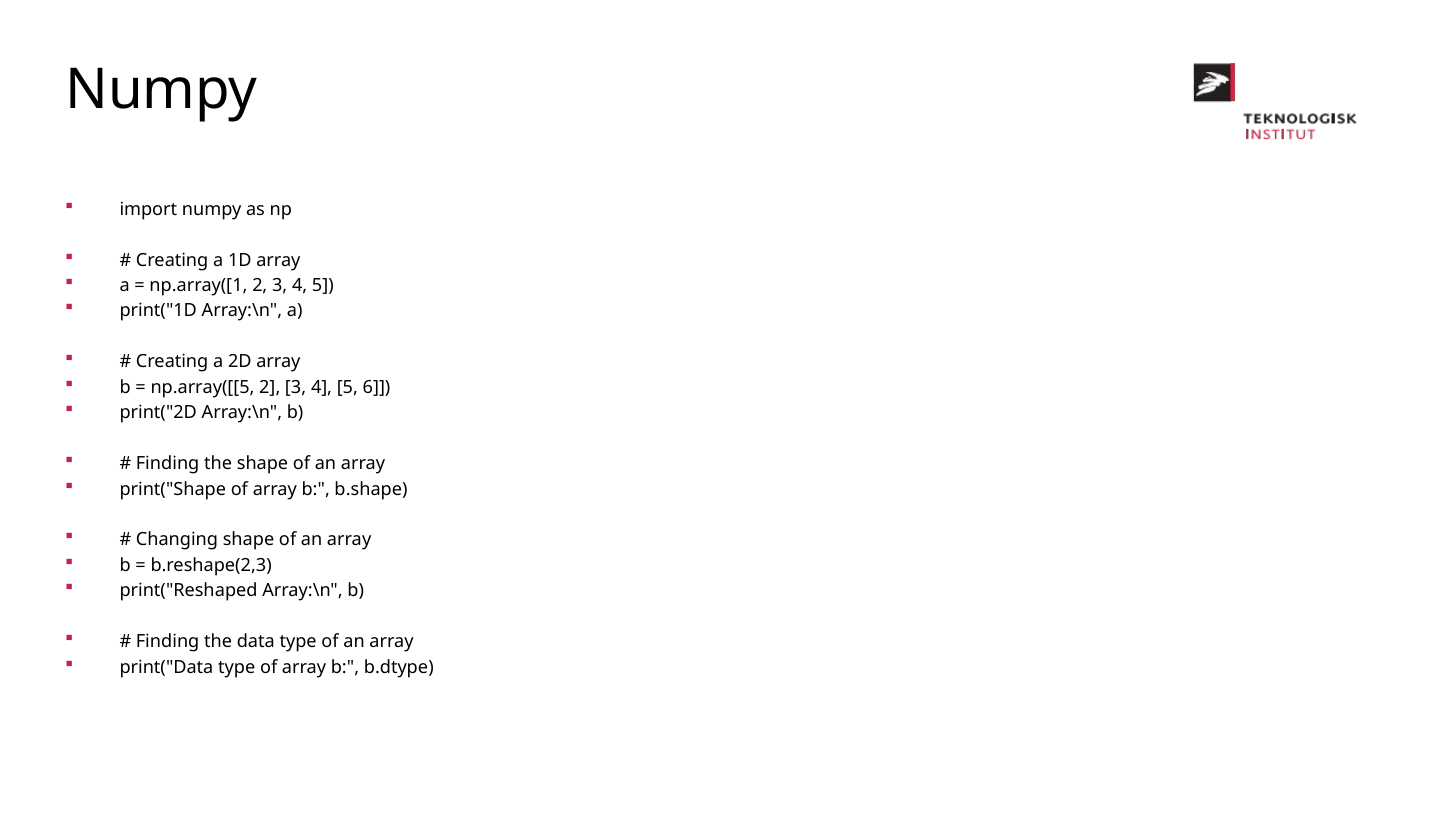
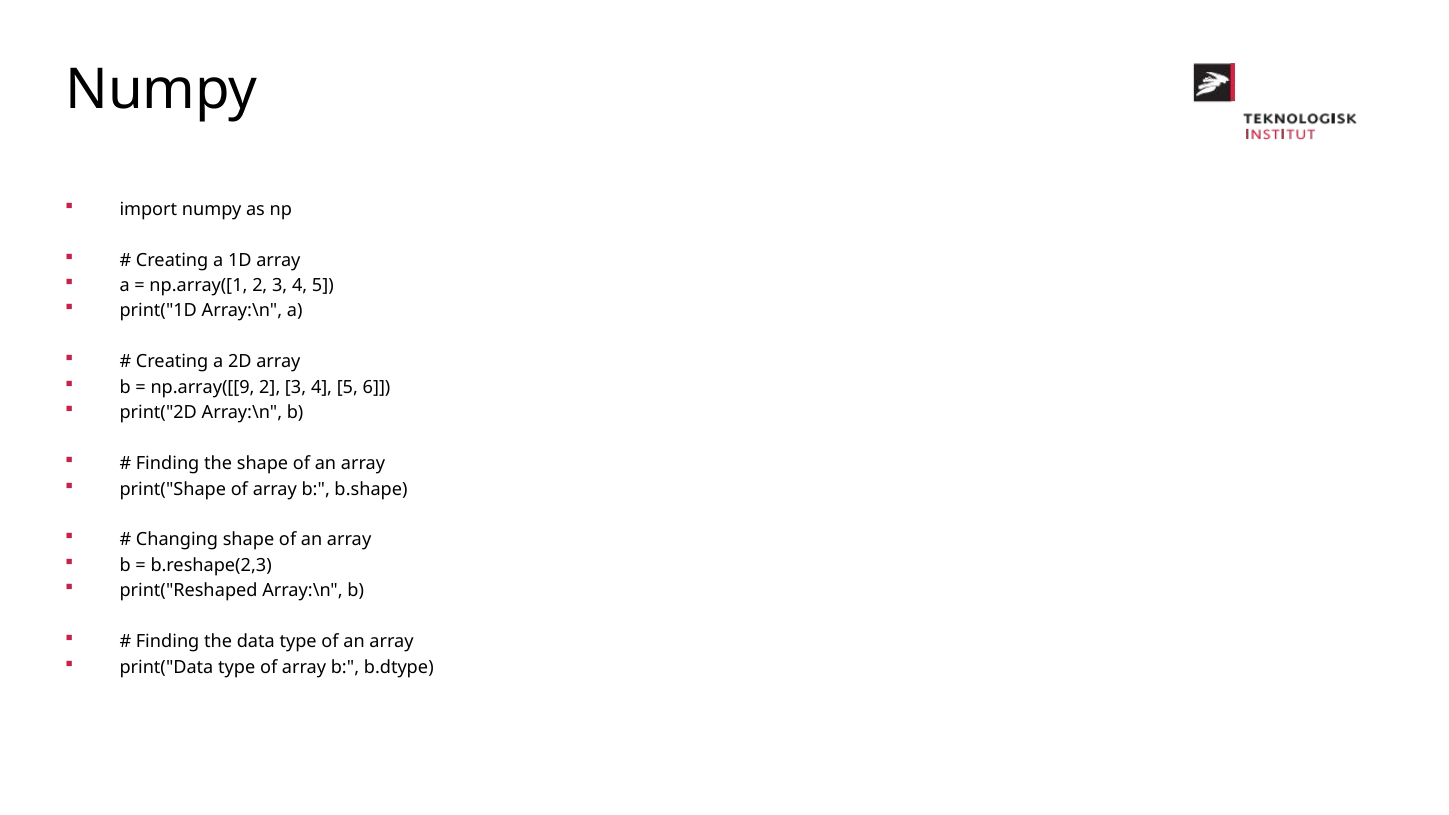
np.array([[5: np.array([[5 -> np.array([[9
